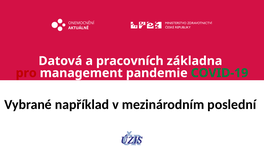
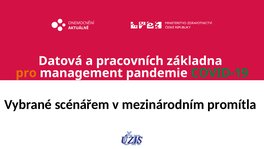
pro colour: red -> orange
například: například -> scénářem
poslední: poslední -> promítla
